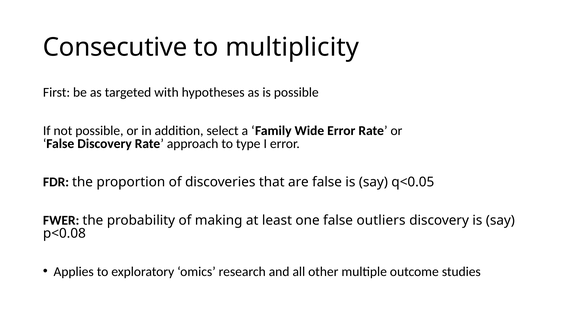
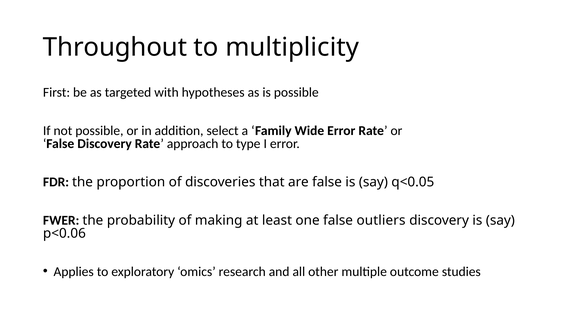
Consecutive: Consecutive -> Throughout
p<0.08: p<0.08 -> p<0.06
